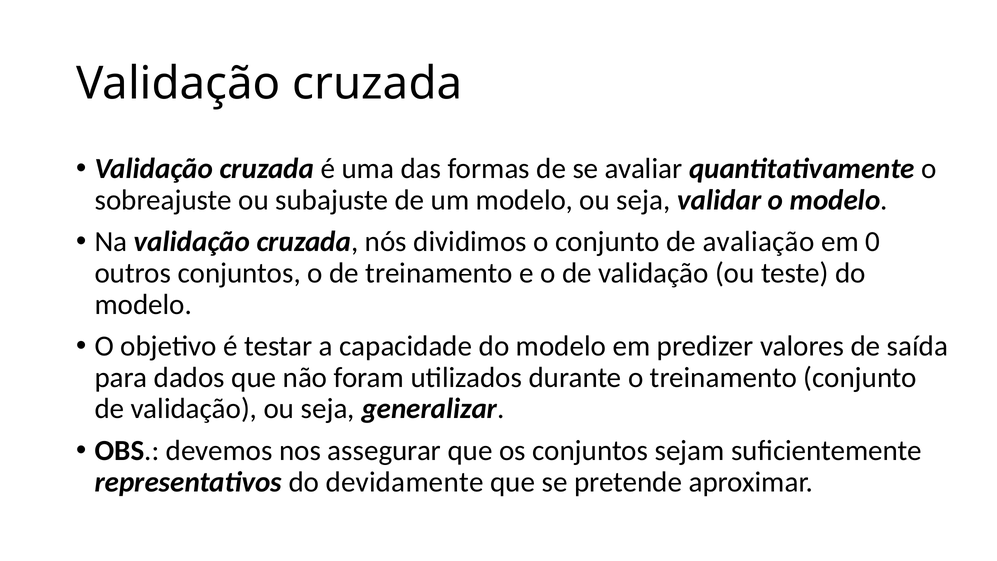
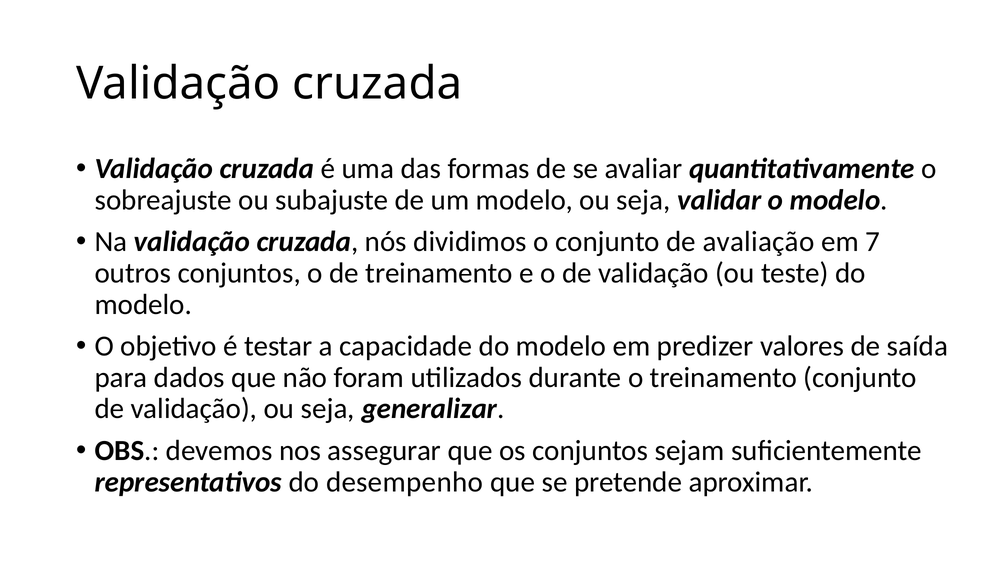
0: 0 -> 7
devidamente: devidamente -> desempenho
